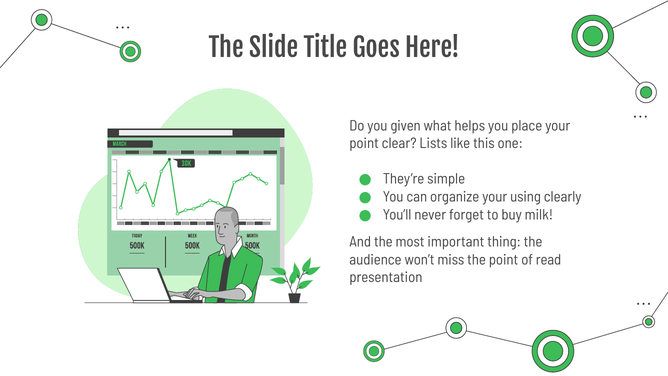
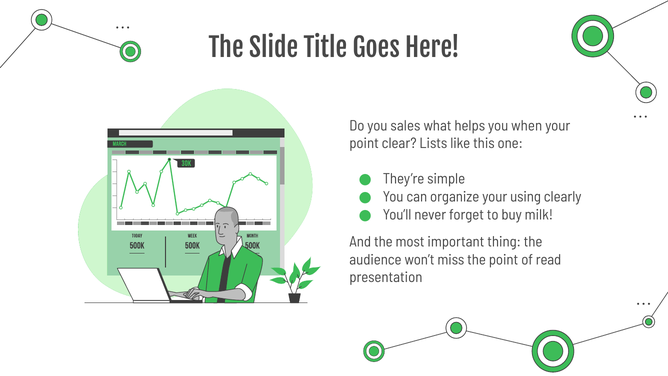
given: given -> sales
place: place -> when
